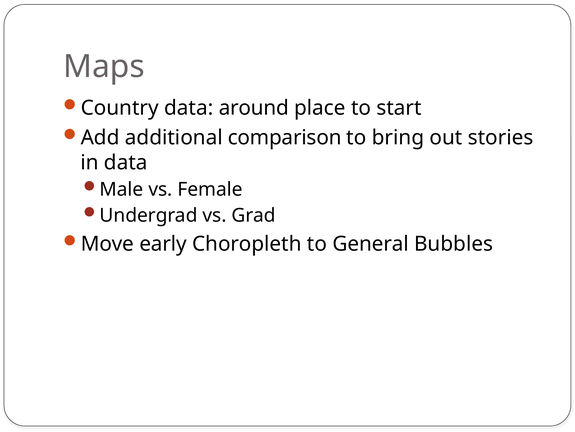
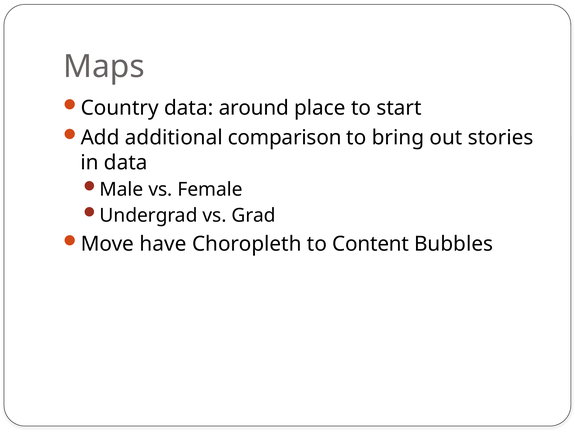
early: early -> have
General: General -> Content
